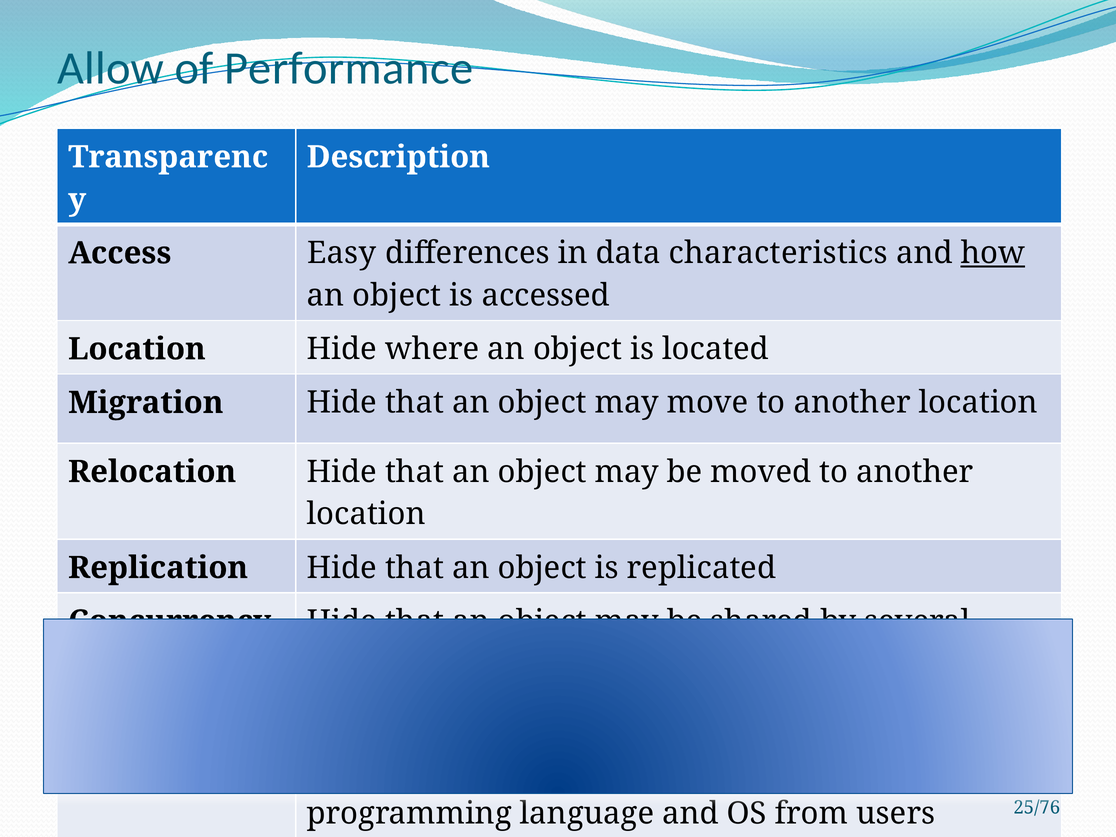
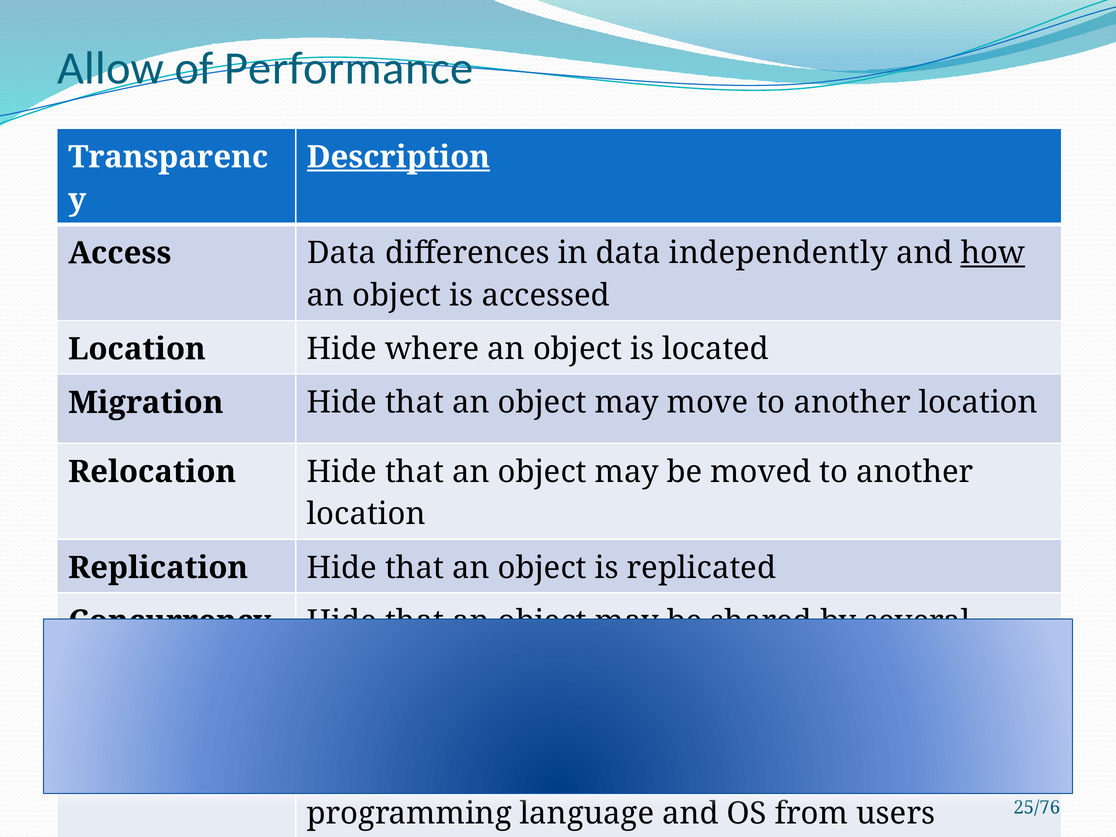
Description underline: none -> present
Access Easy: Easy -> Data
characteristics: characteristics -> independently
